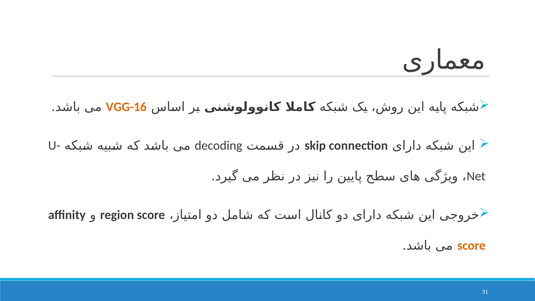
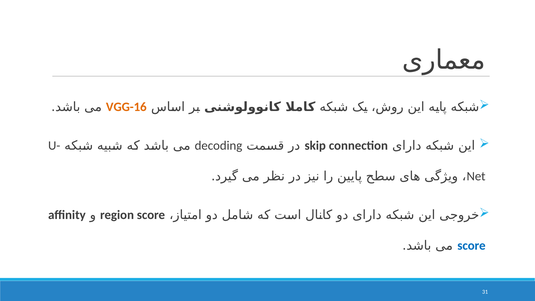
score at (471, 246) colour: orange -> blue
